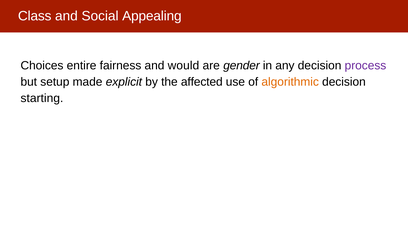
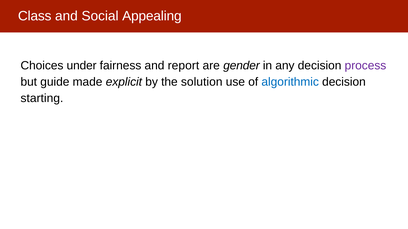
entire: entire -> under
would: would -> report
setup: setup -> guide
affected: affected -> solution
algorithmic colour: orange -> blue
